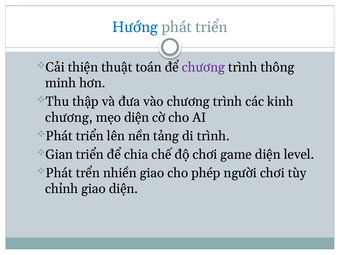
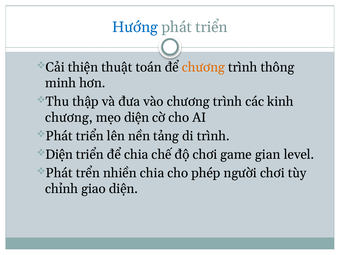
chương at (203, 67) colour: purple -> orange
Gian at (59, 154): Gian -> Diện
game diện: diện -> gian
nhiền giao: giao -> chia
